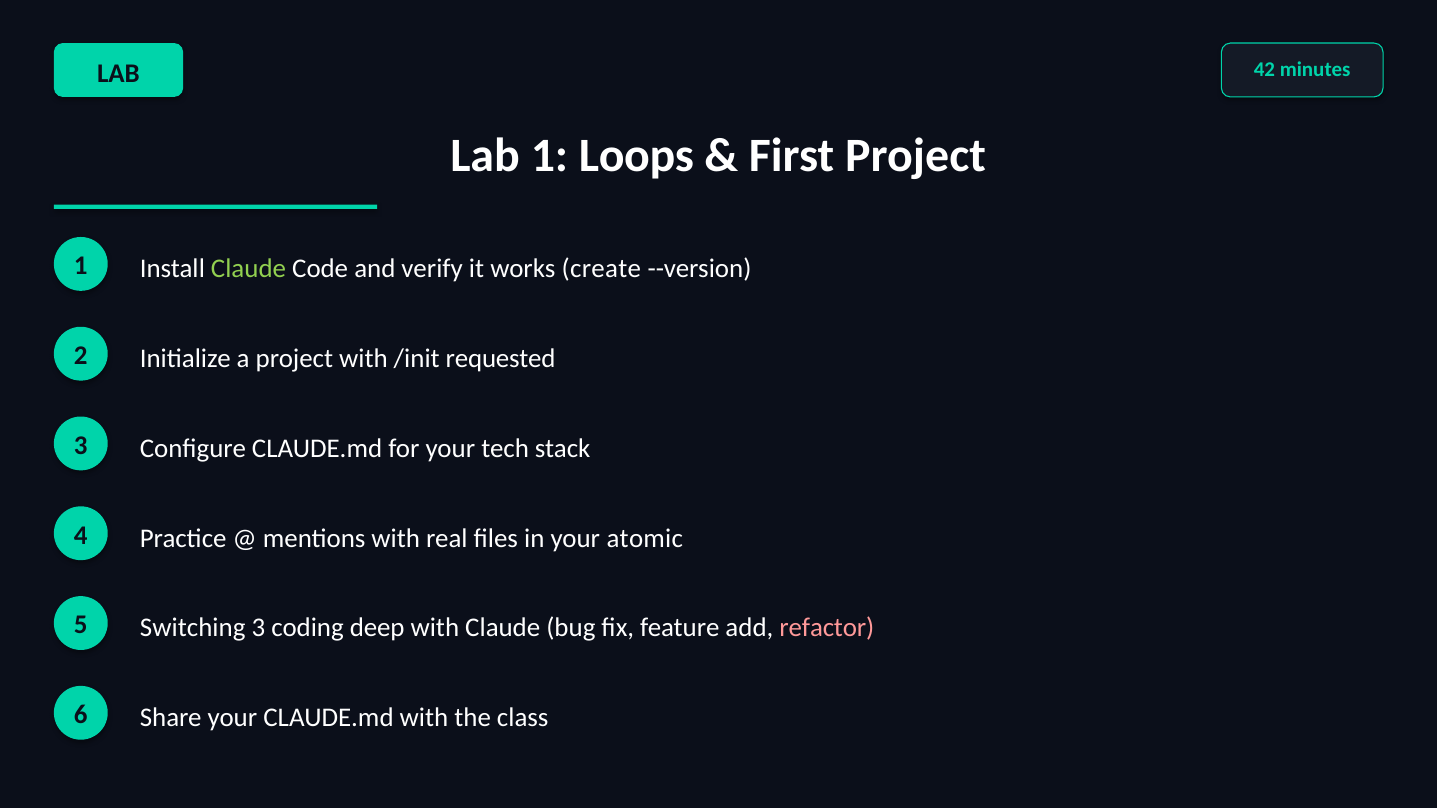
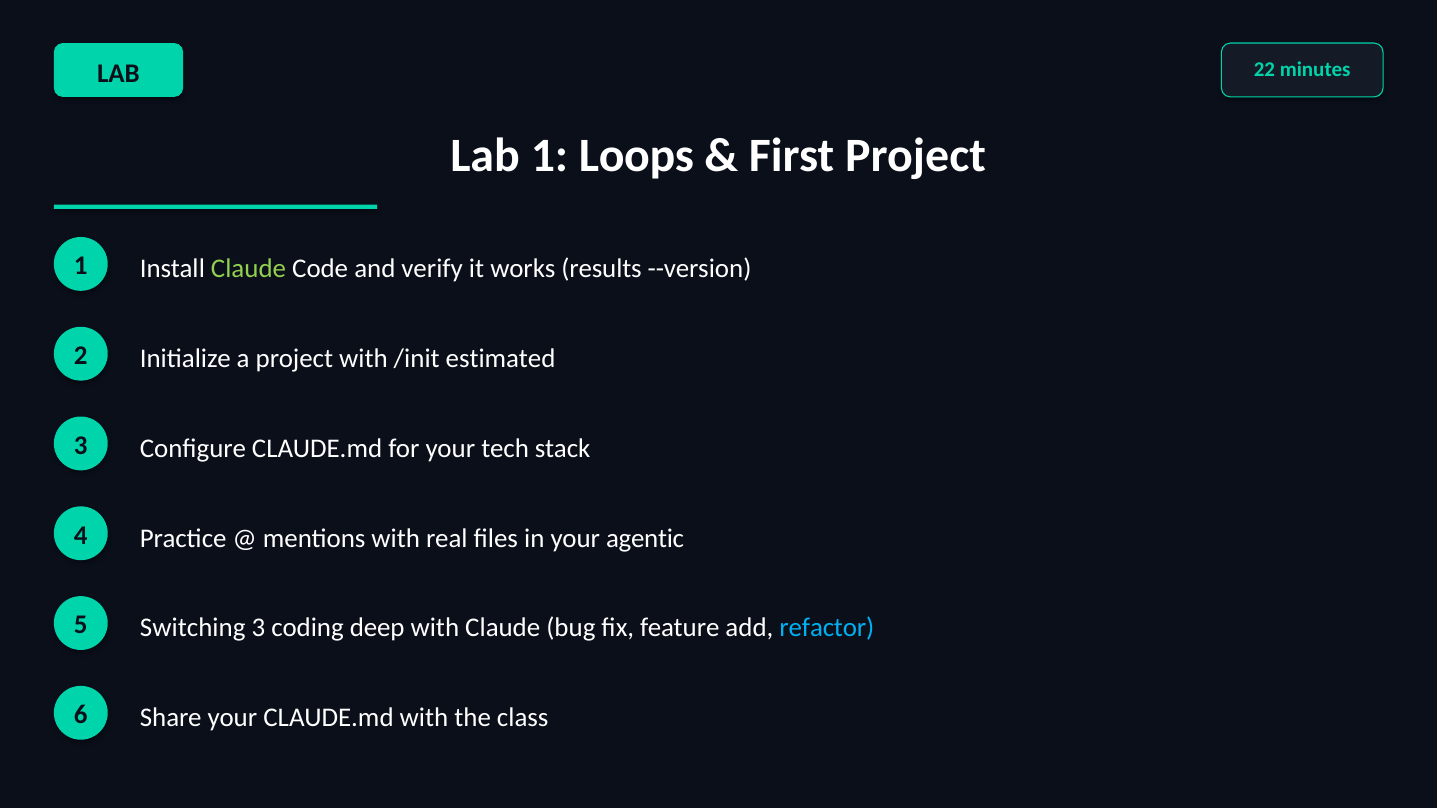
42: 42 -> 22
create: create -> results
requested: requested -> estimated
atomic: atomic -> agentic
refactor colour: pink -> light blue
